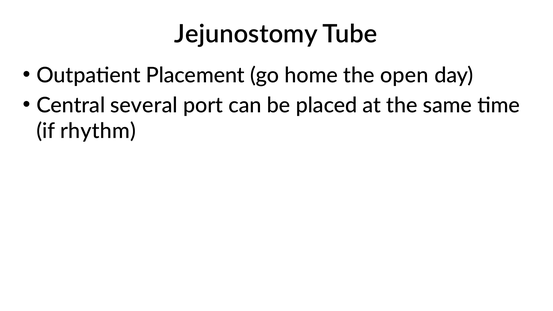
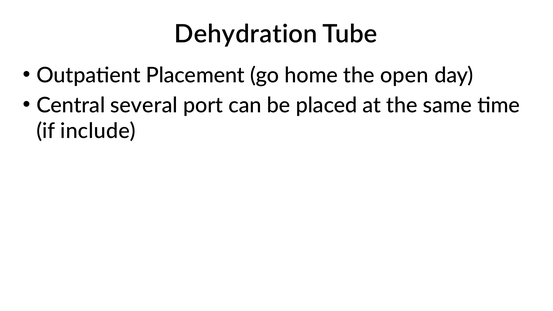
Jejunostomy: Jejunostomy -> Dehydration
rhythm: rhythm -> include
